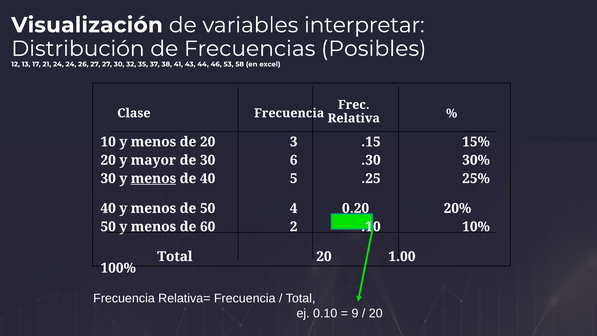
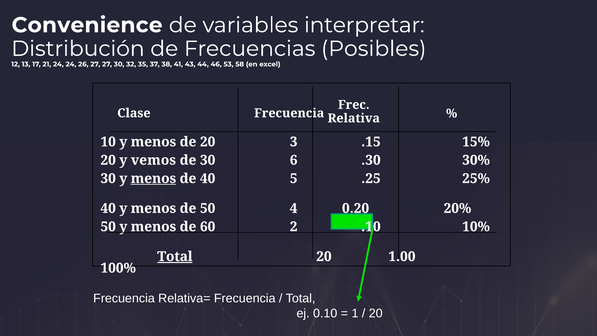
Visualización: Visualización -> Convenience
mayor: mayor -> vemos
Total at (175, 256) underline: none -> present
9: 9 -> 1
